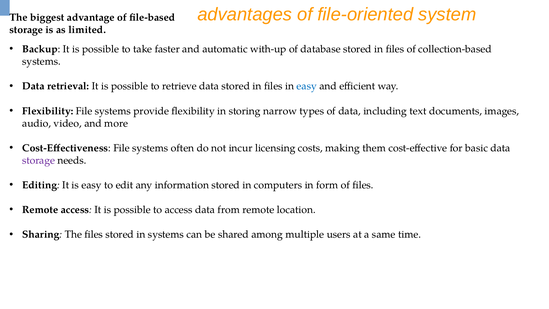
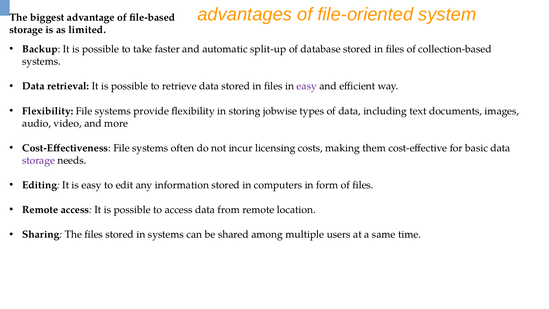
with-up: with-up -> split-up
easy at (307, 86) colour: blue -> purple
narrow: narrow -> jobwise
